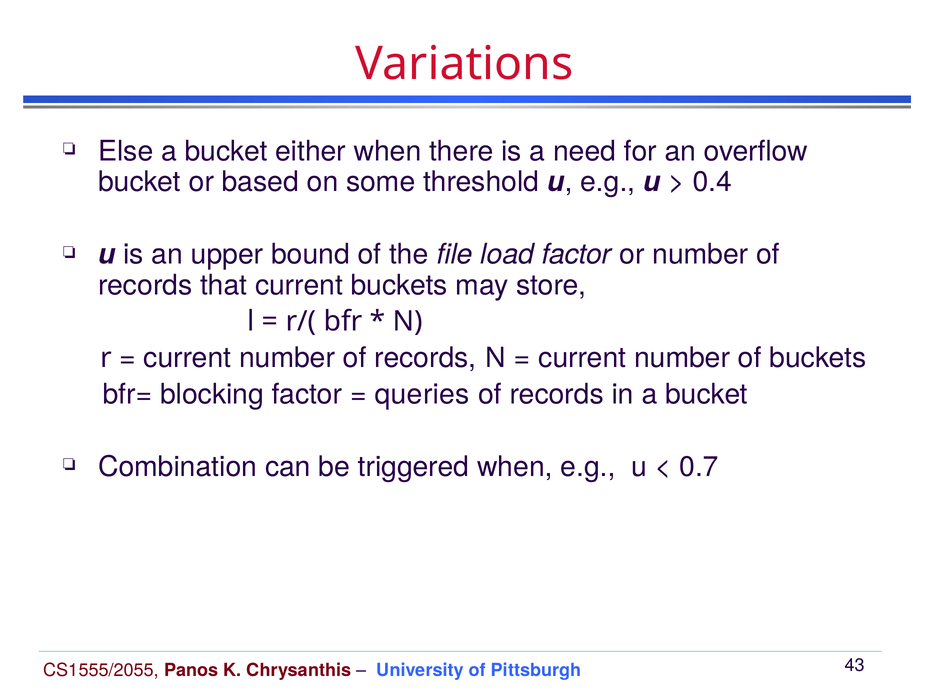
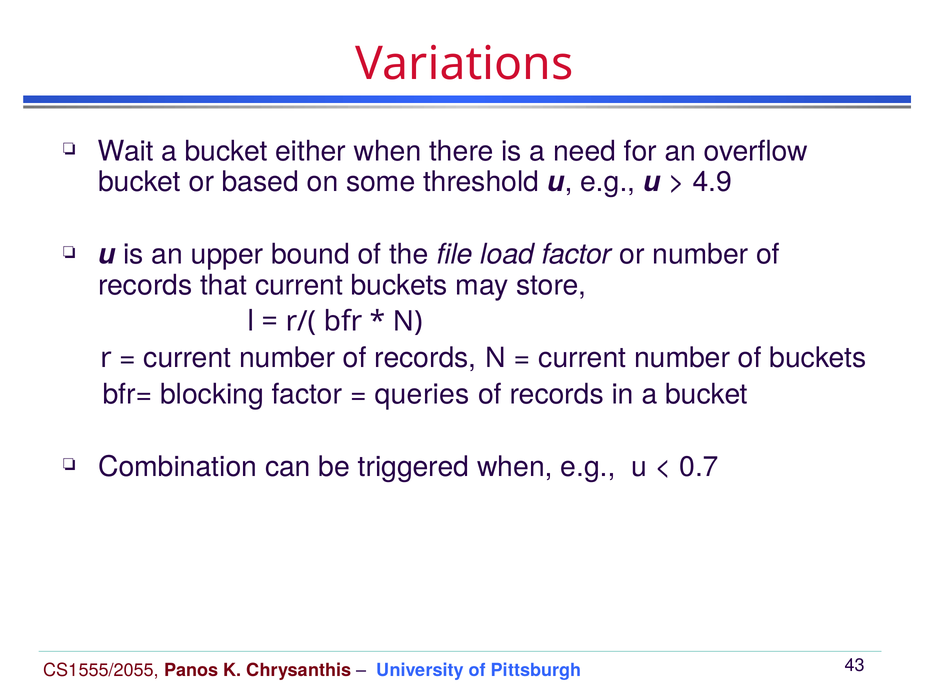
Else: Else -> Wait
0.4: 0.4 -> 4.9
